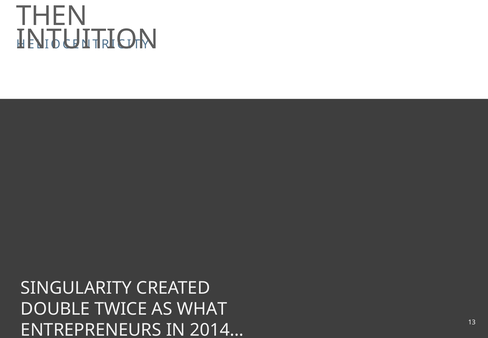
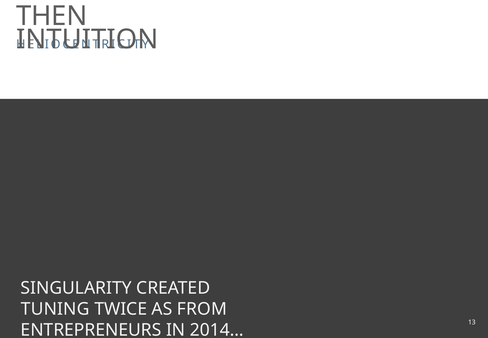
DOUBLE: DOUBLE -> TUNING
WHAT: WHAT -> FROM
